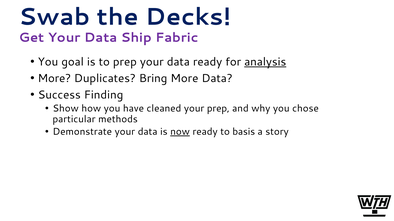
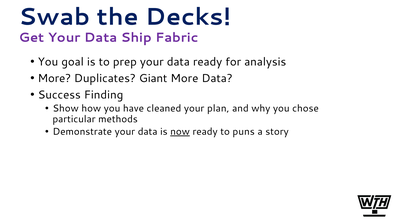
analysis underline: present -> none
Bring: Bring -> Giant
your prep: prep -> plan
basis: basis -> puns
